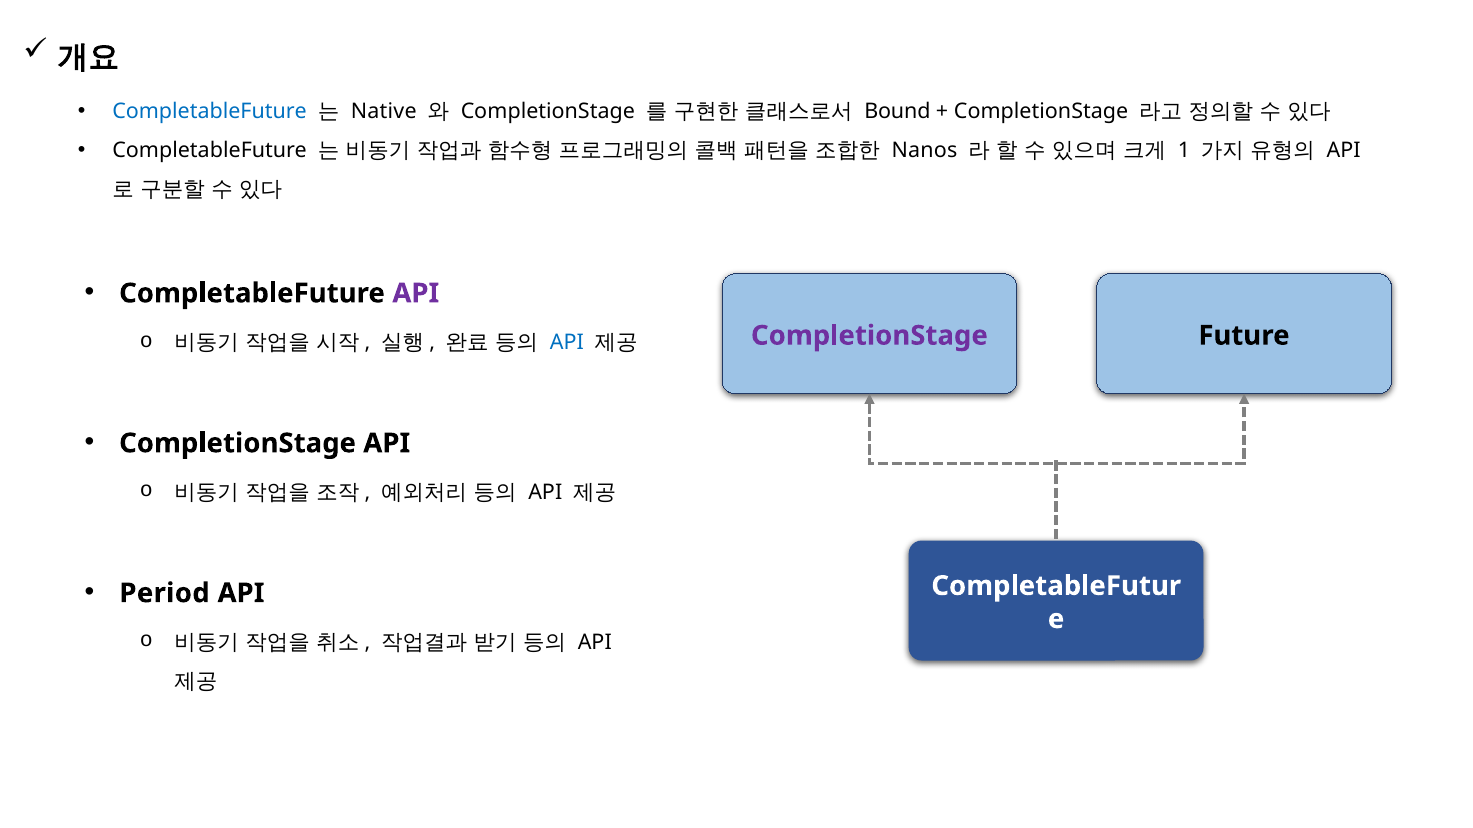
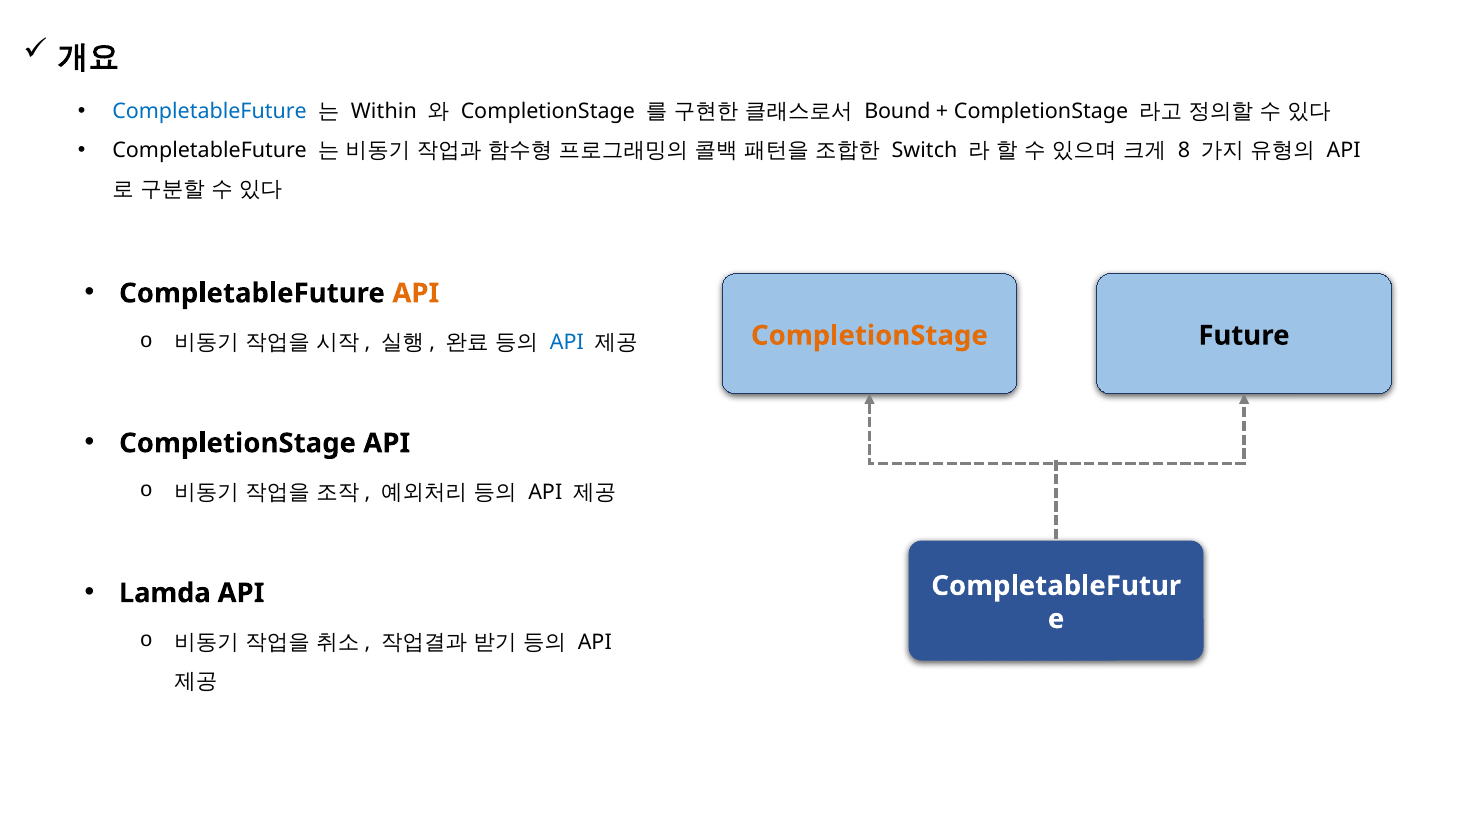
Native: Native -> Within
Nanos: Nanos -> Switch
1: 1 -> 8
API at (416, 294) colour: purple -> orange
CompletionStage at (869, 336) colour: purple -> orange
Period: Period -> Lamda
